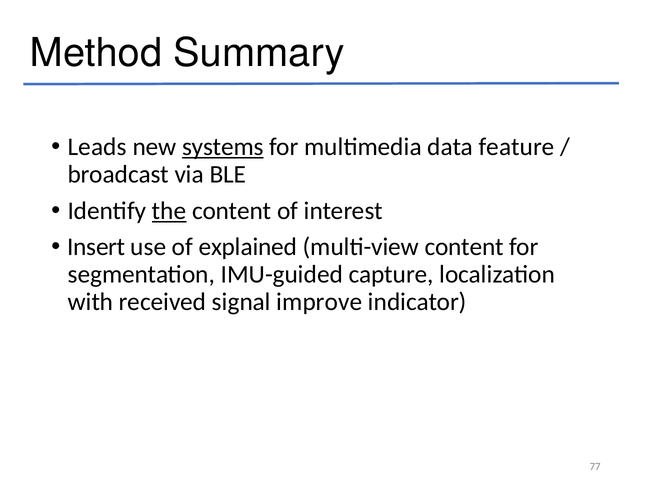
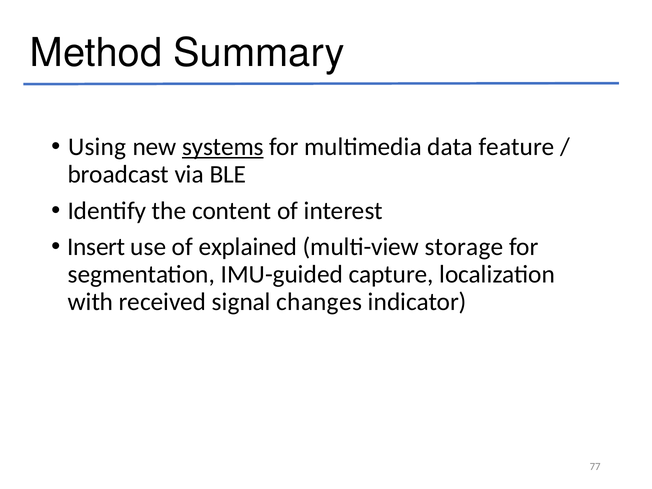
Leads: Leads -> Using
the underline: present -> none
multi-view content: content -> storage
improve: improve -> changes
